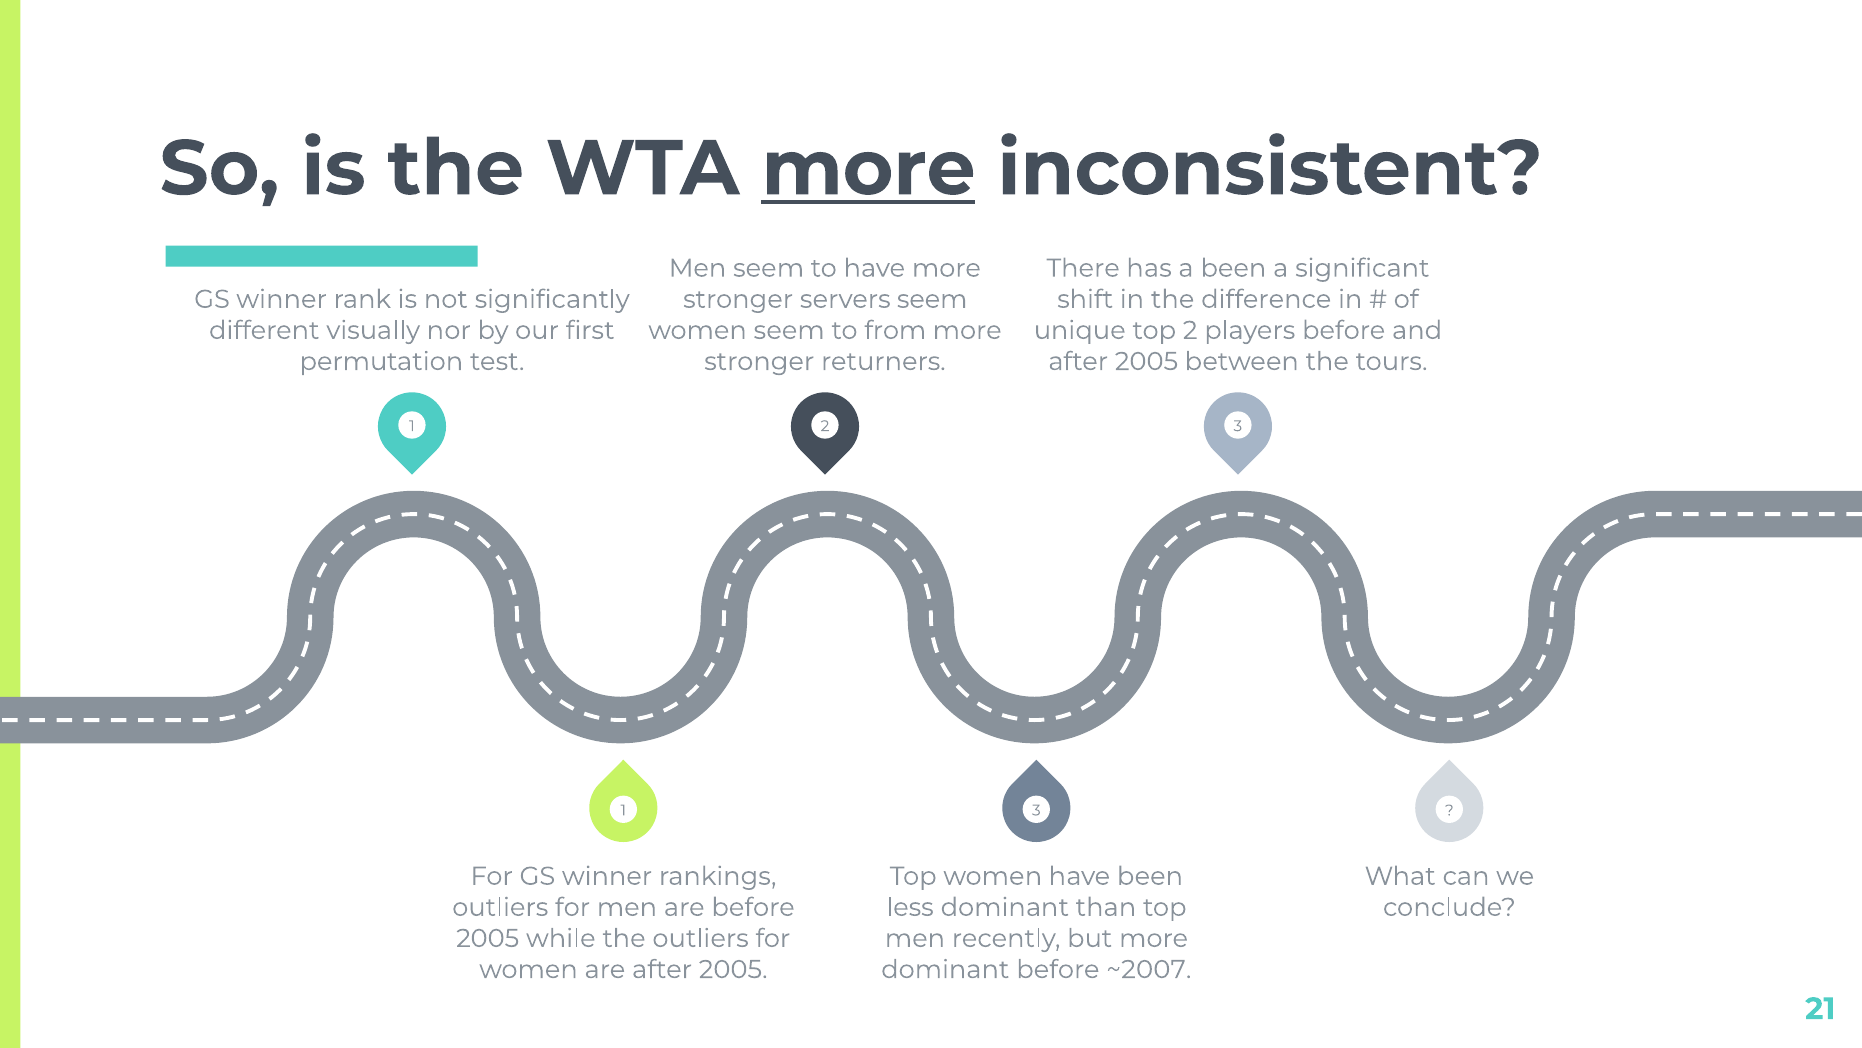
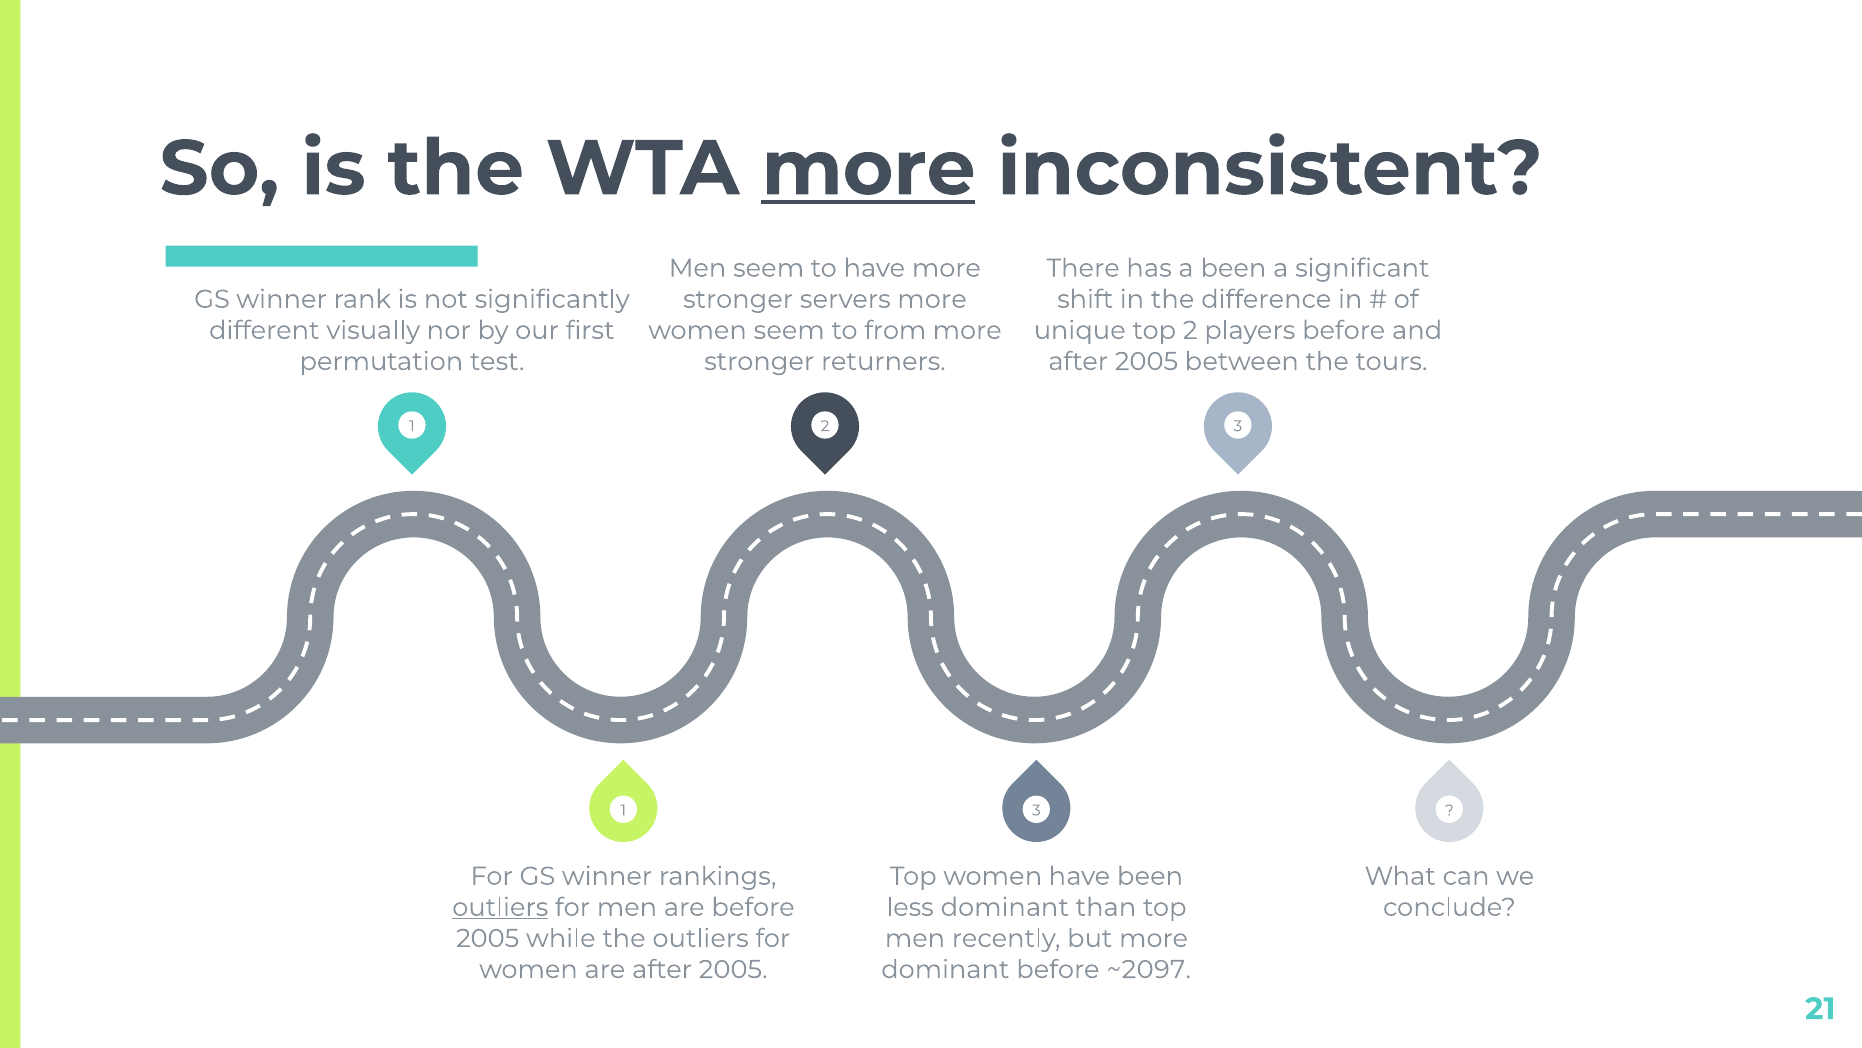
servers seem: seem -> more
outliers at (500, 907) underline: none -> present
~2007: ~2007 -> ~2097
